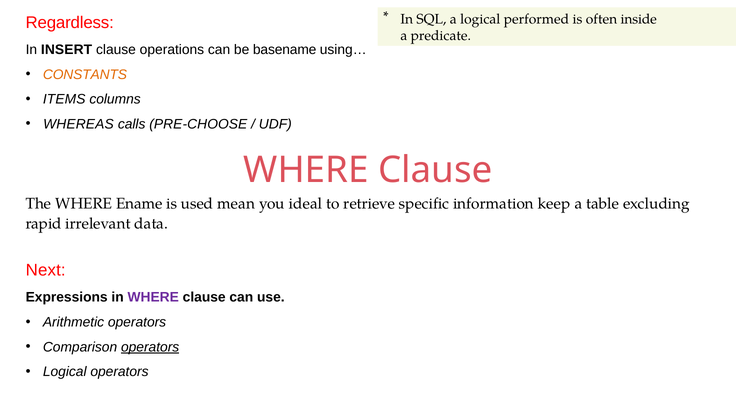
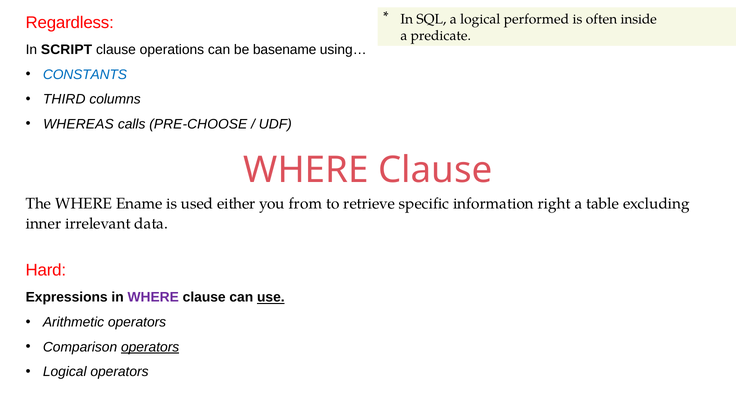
INSERT: INSERT -> SCRIPT
CONSTANTS colour: orange -> blue
ITEMS: ITEMS -> THIRD
mean: mean -> either
ideal: ideal -> from
keep: keep -> right
rapid: rapid -> inner
Next: Next -> Hard
use underline: none -> present
